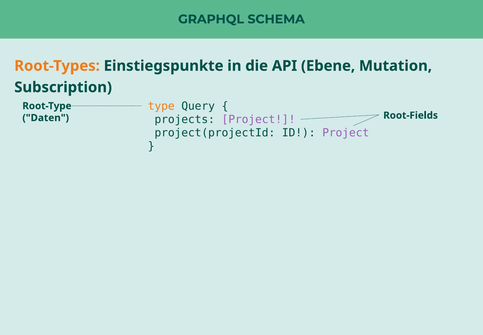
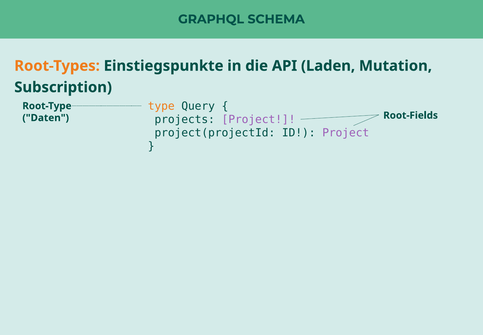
Ebene: Ebene -> Laden
